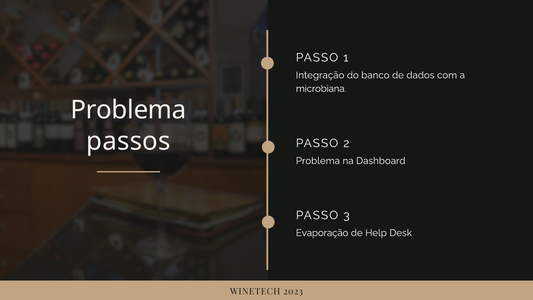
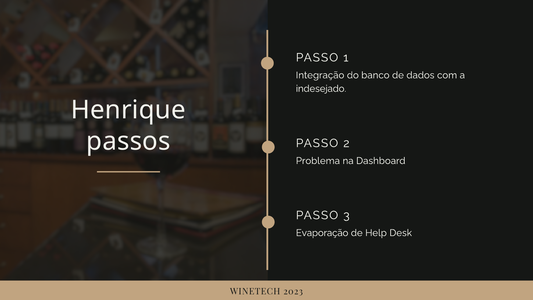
microbiana: microbiana -> indesejado
Problema at (128, 110): Problema -> Henrique
